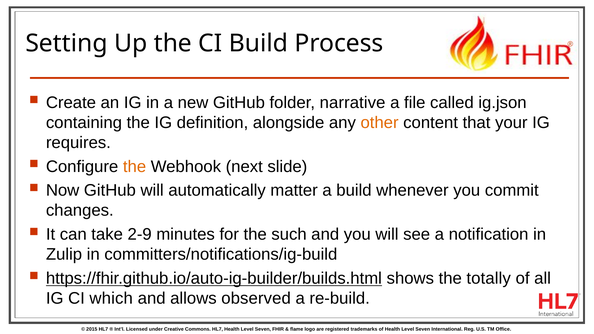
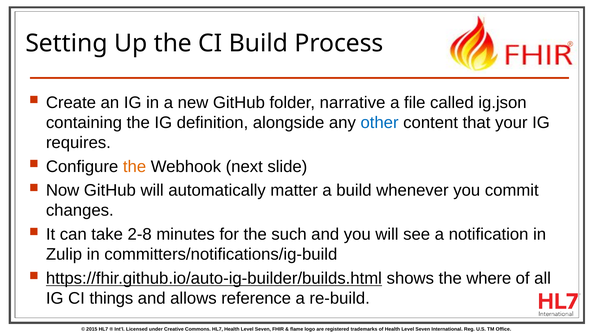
other colour: orange -> blue
2-9: 2-9 -> 2-8
totally: totally -> where
which: which -> things
observed: observed -> reference
